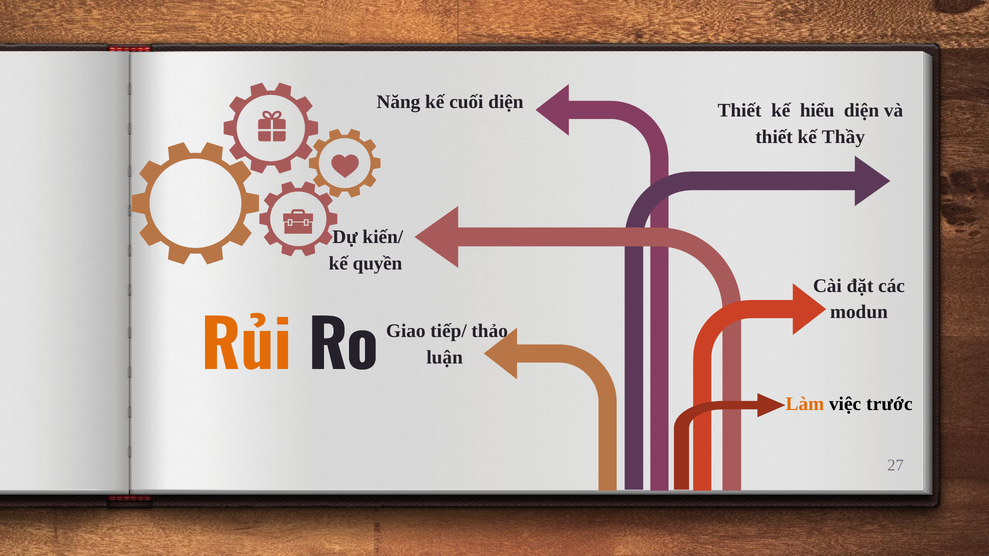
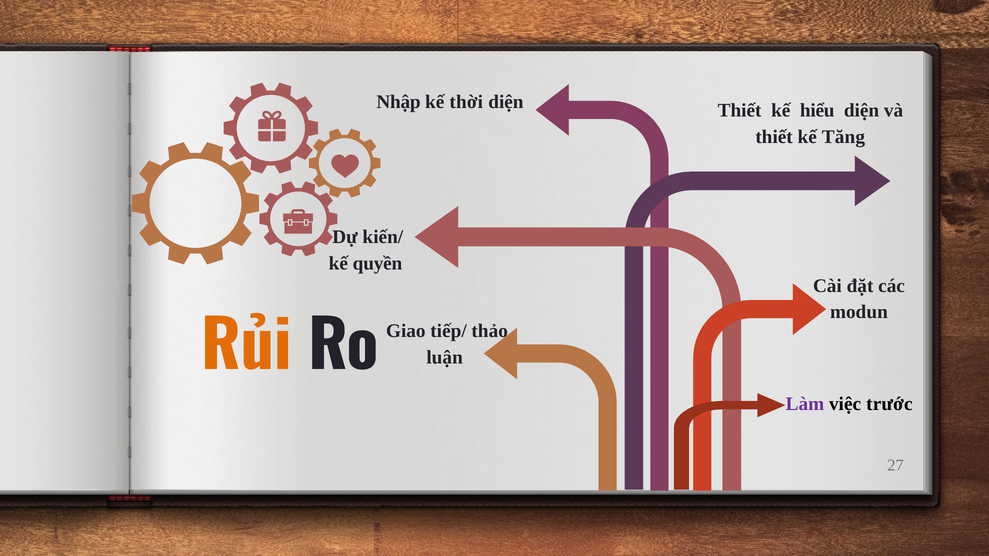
Năng: Năng -> Nhập
cuối: cuối -> thời
Thầy: Thầy -> Tăng
Làm colour: orange -> purple
